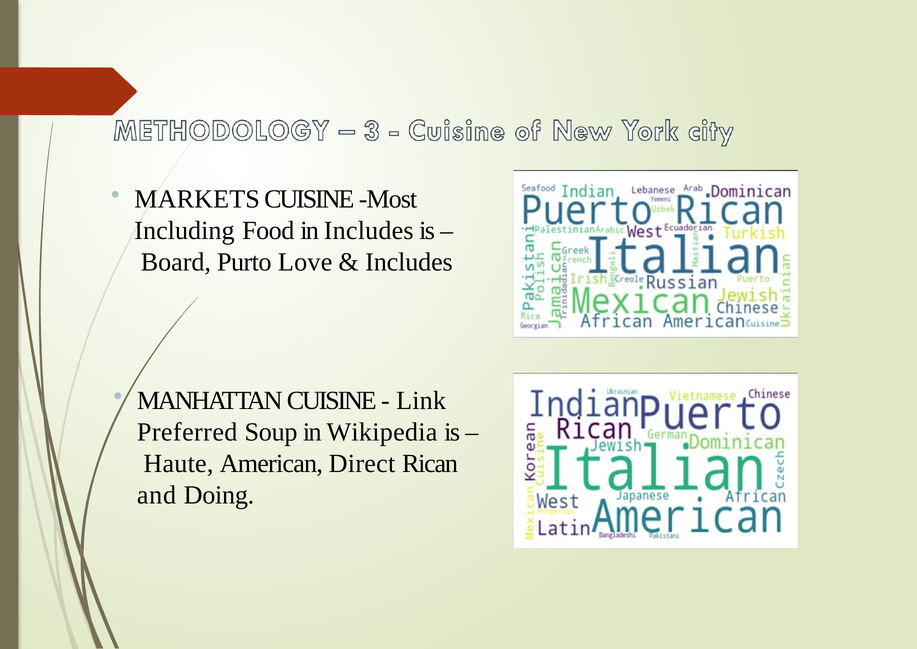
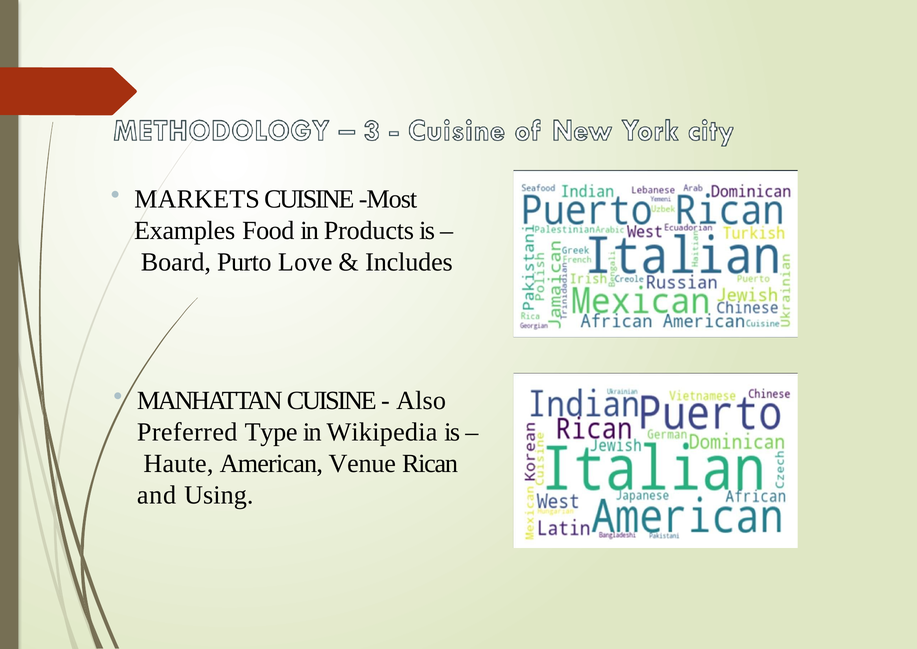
Including: Including -> Examples
in Includes: Includes -> Products
Link: Link -> Also
Soup: Soup -> Type
Direct: Direct -> Venue
Doing: Doing -> Using
